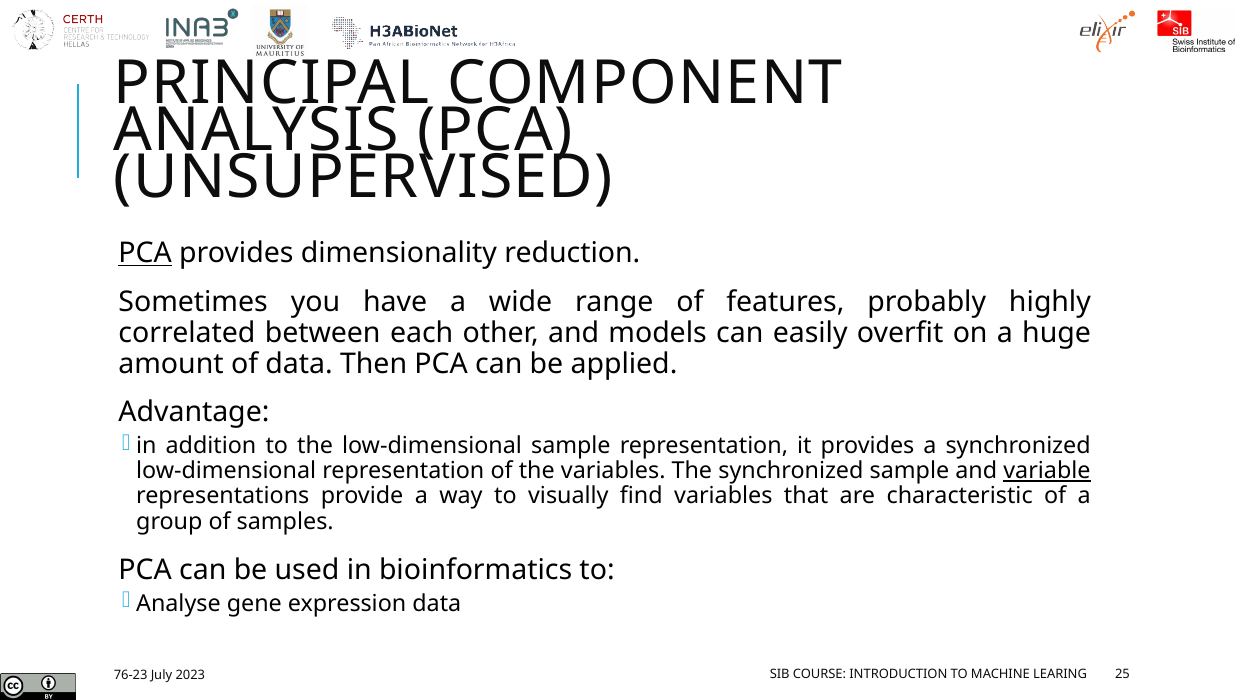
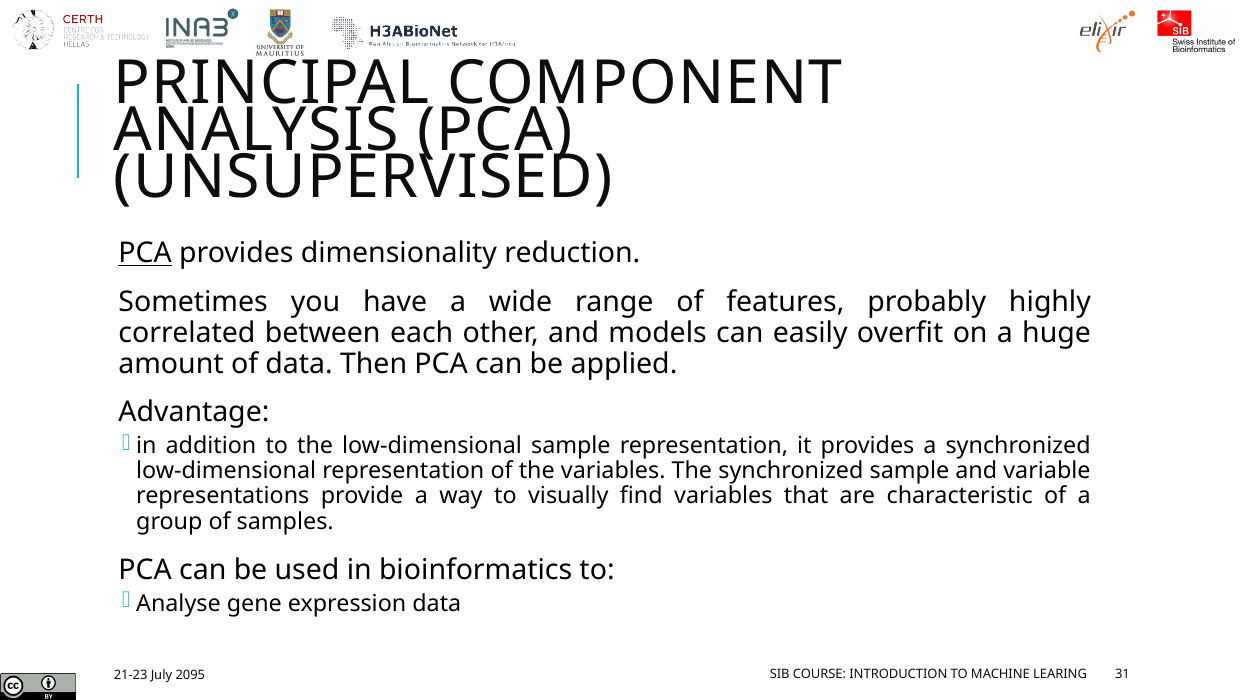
variable underline: present -> none
25: 25 -> 31
76-23: 76-23 -> 21-23
2023: 2023 -> 2095
